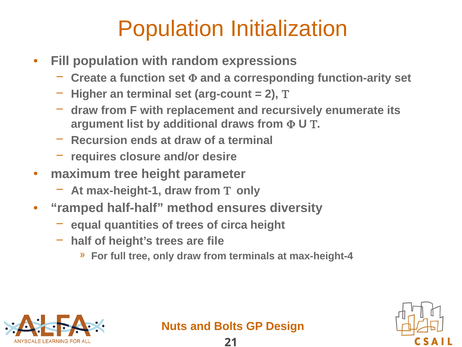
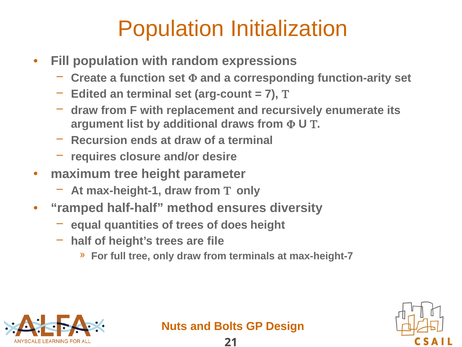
Higher: Higher -> Edited
2: 2 -> 7
circa: circa -> does
max-height-4: max-height-4 -> max-height-7
